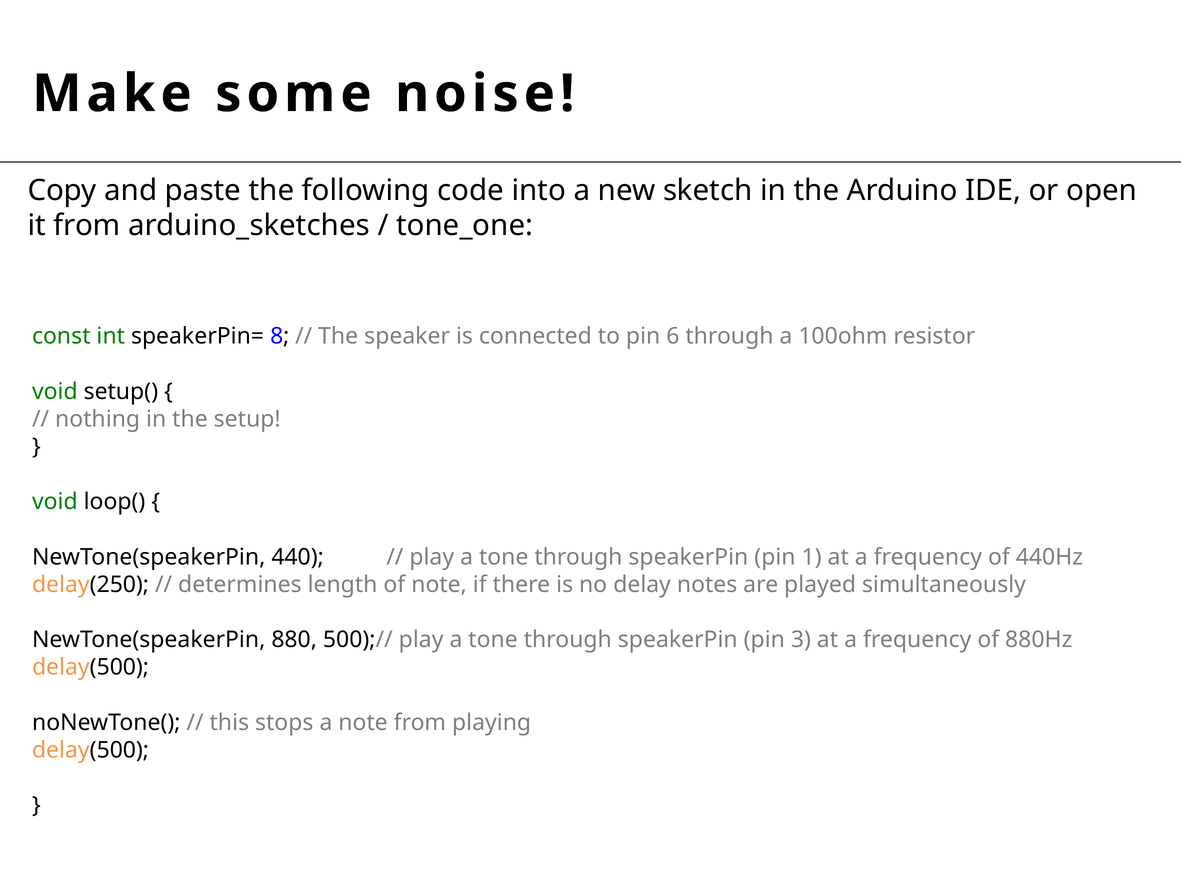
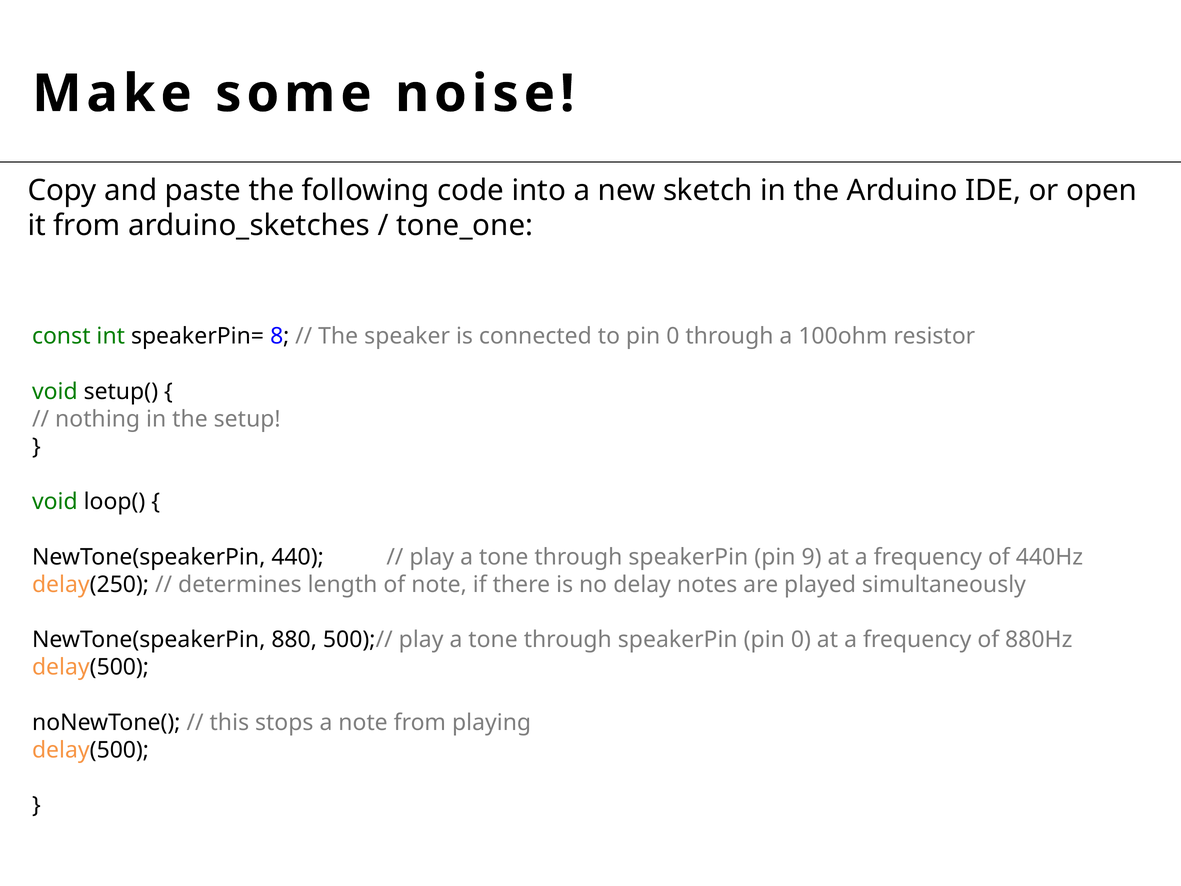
to pin 6: 6 -> 0
1: 1 -> 9
speakerPin pin 3: 3 -> 0
